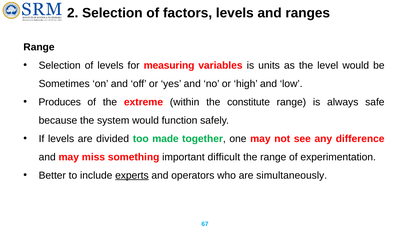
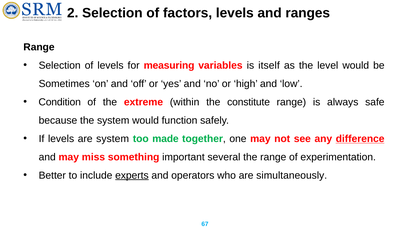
units: units -> itself
Produces: Produces -> Condition
are divided: divided -> system
difference underline: none -> present
difficult: difficult -> several
